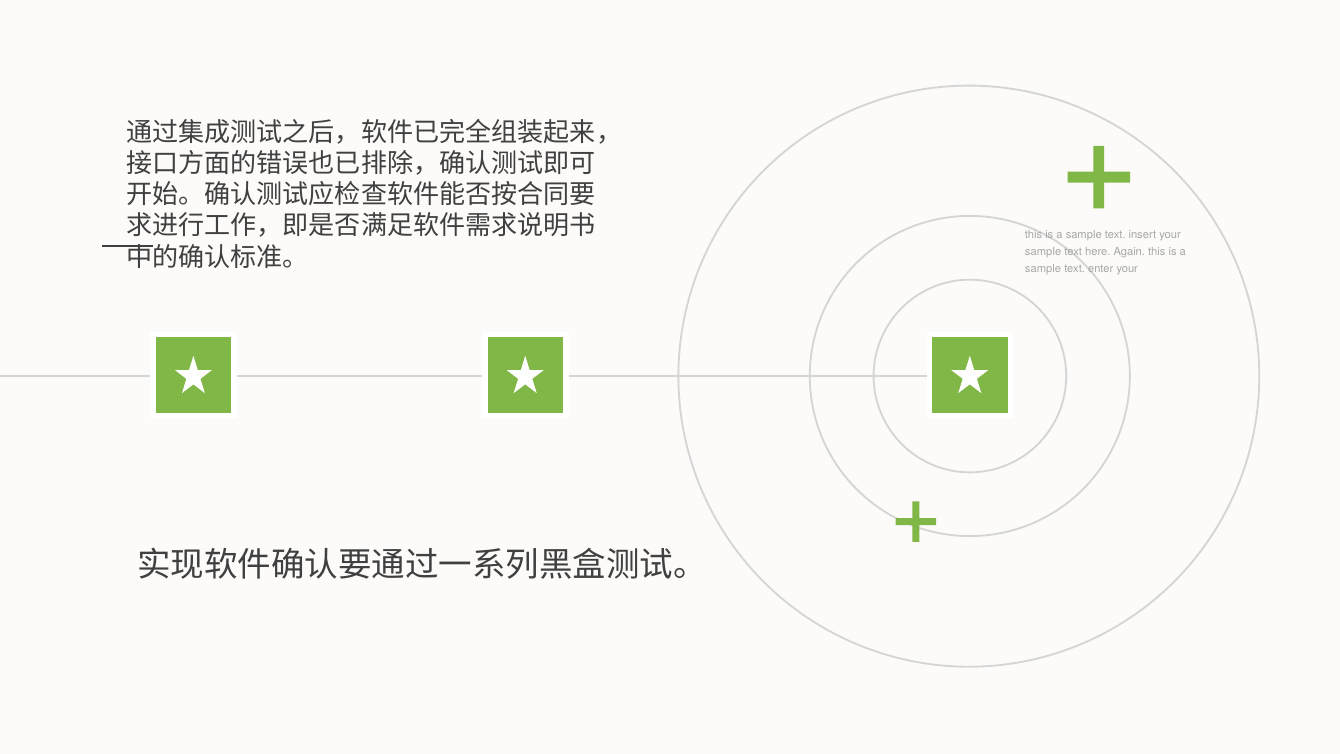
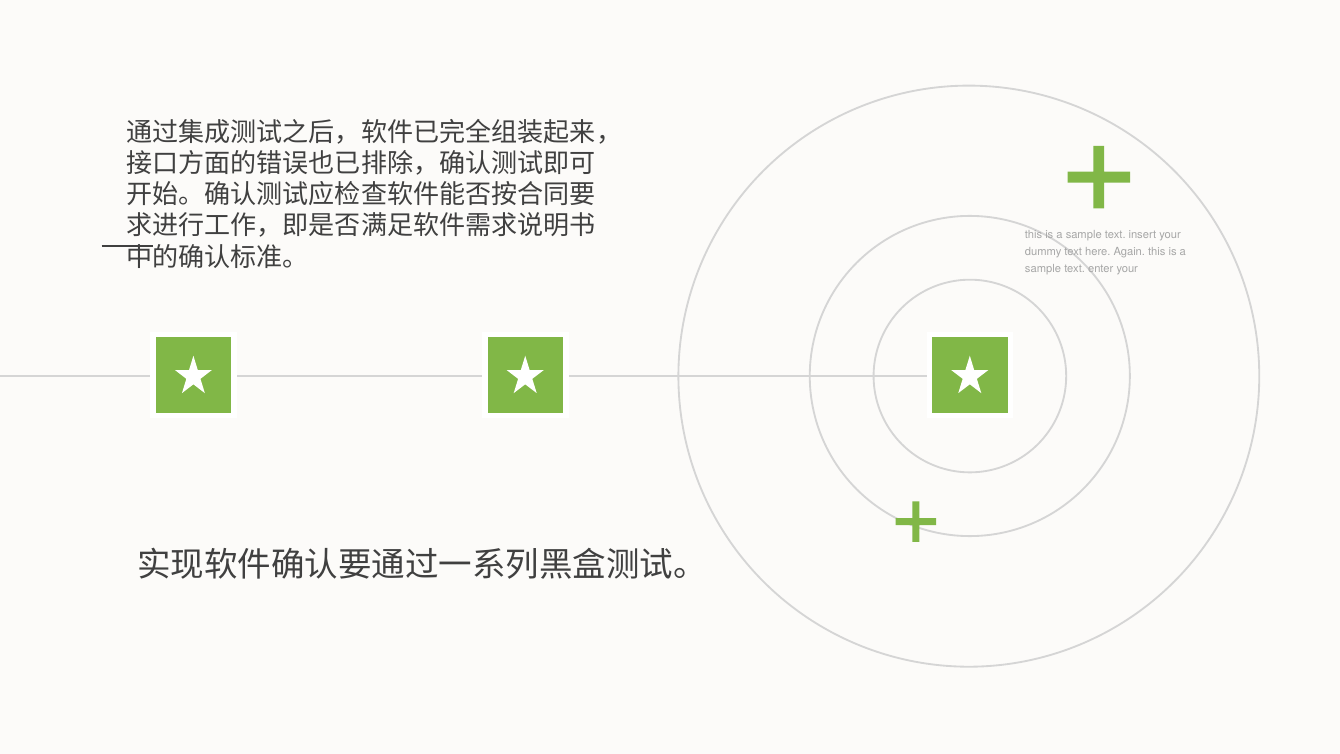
sample at (1043, 252): sample -> dummy
